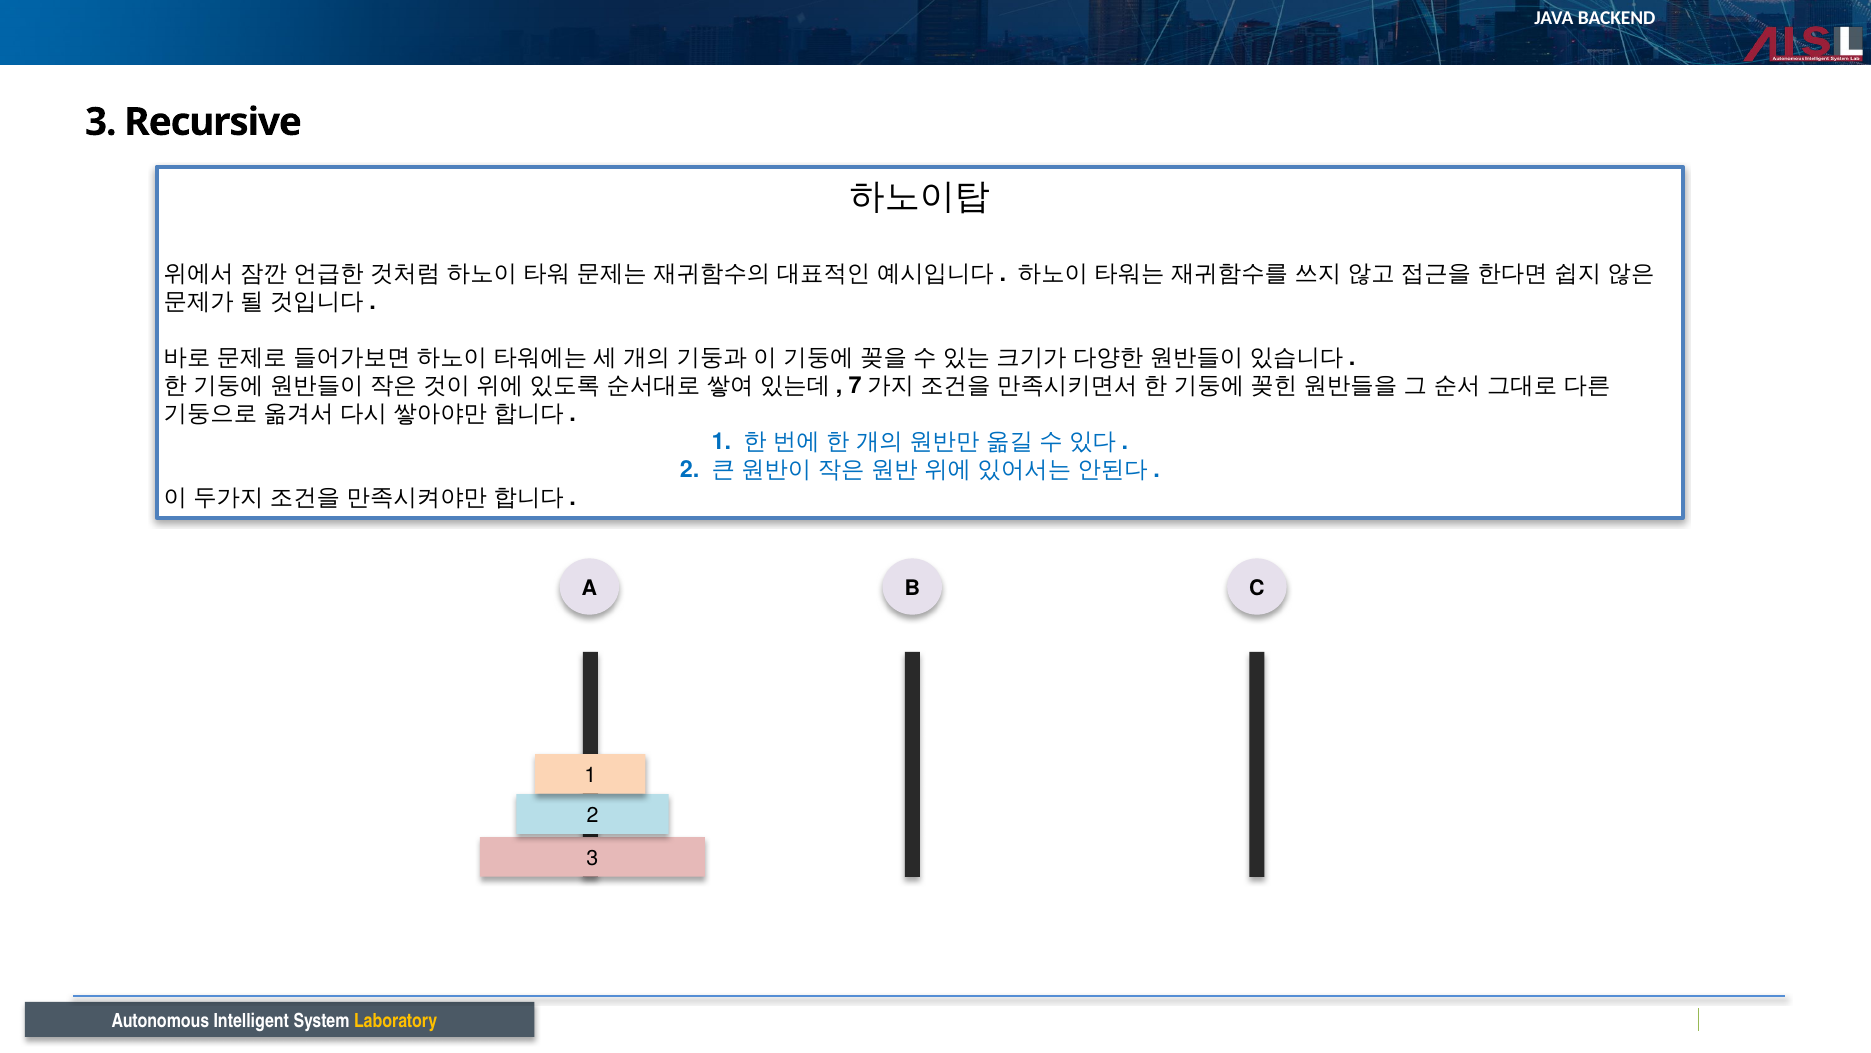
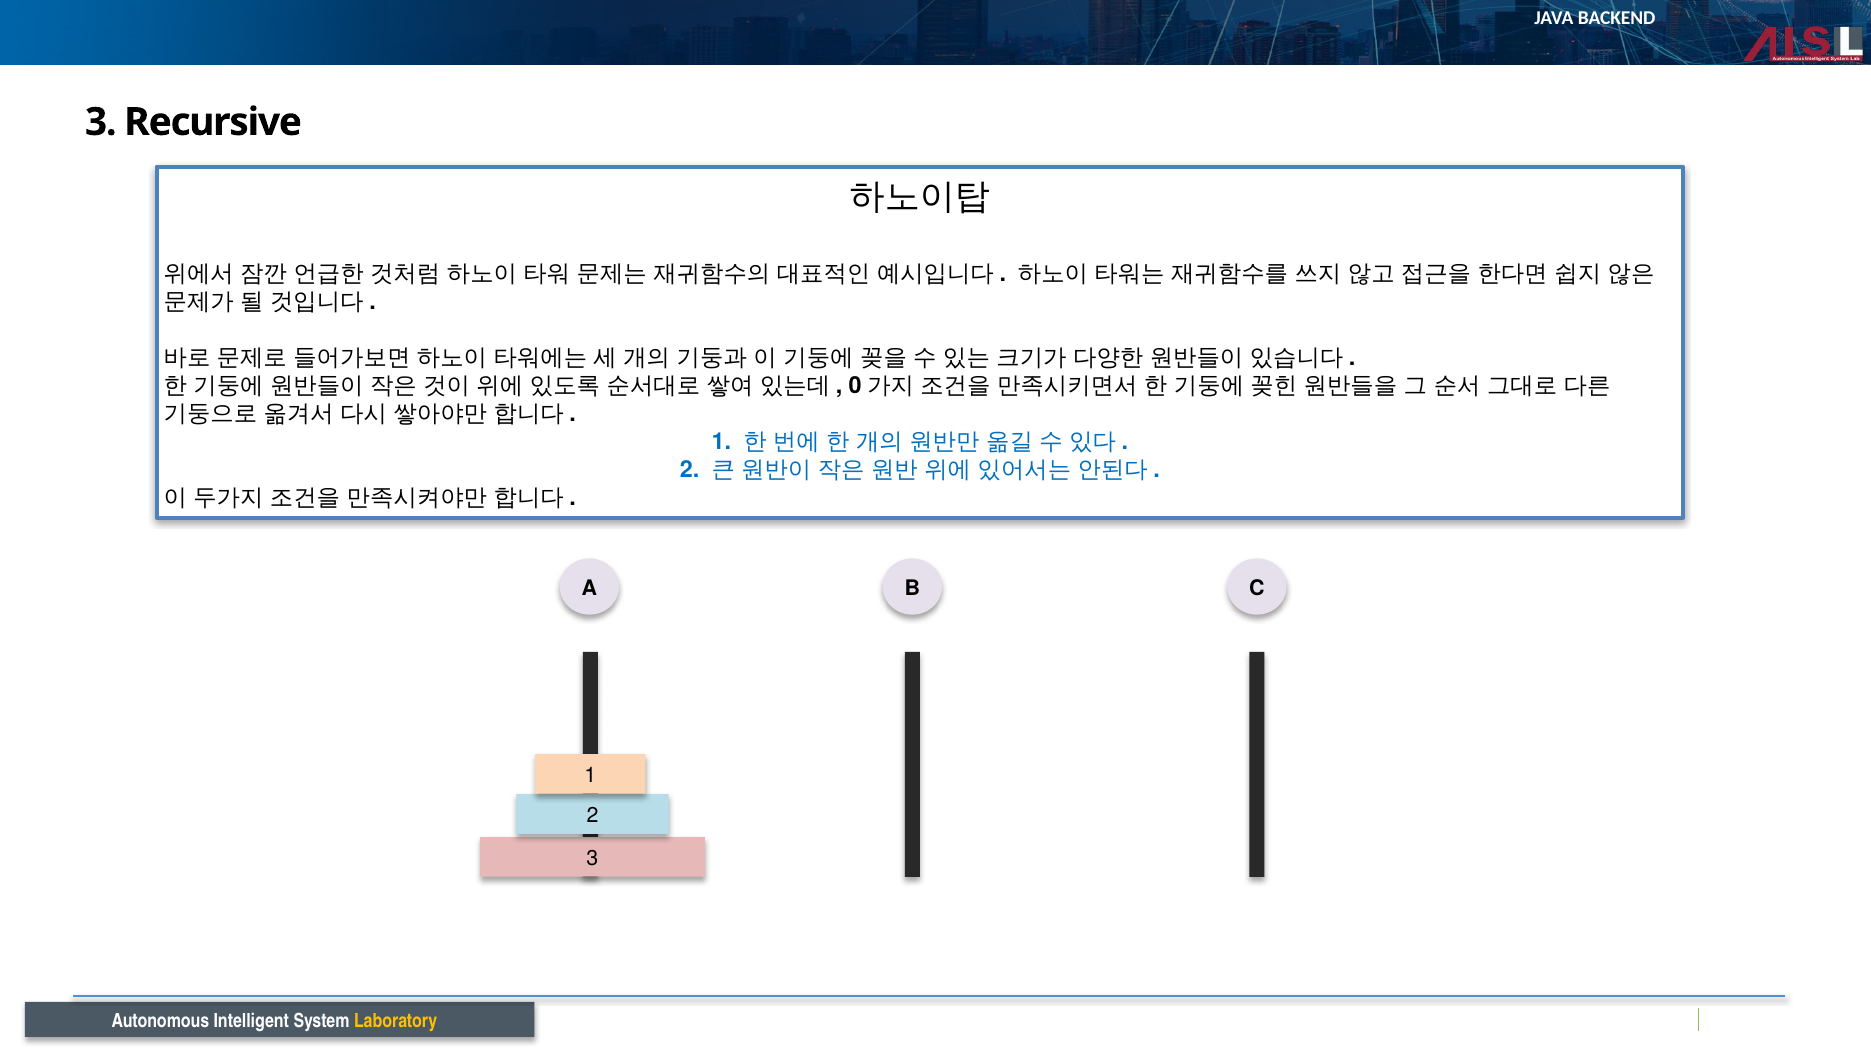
7: 7 -> 0
